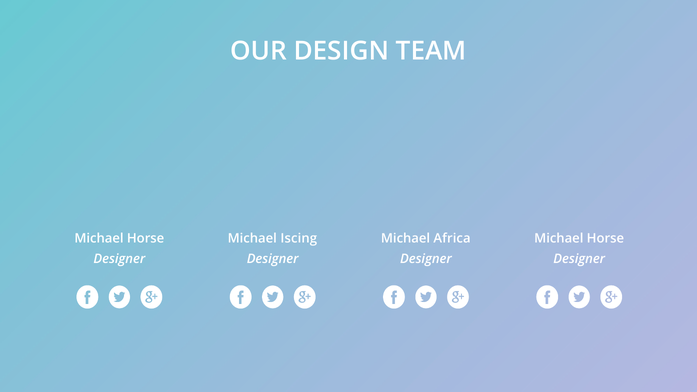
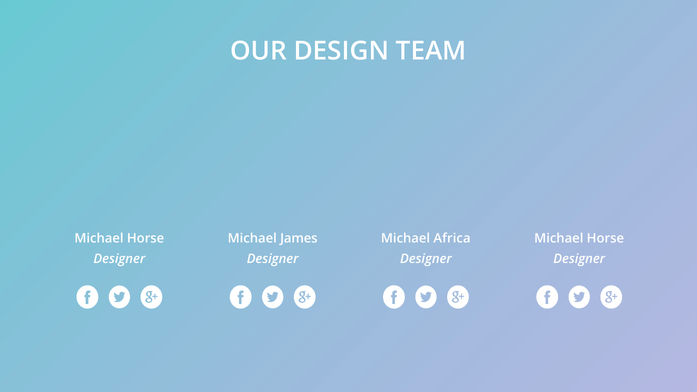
Iscing: Iscing -> James
